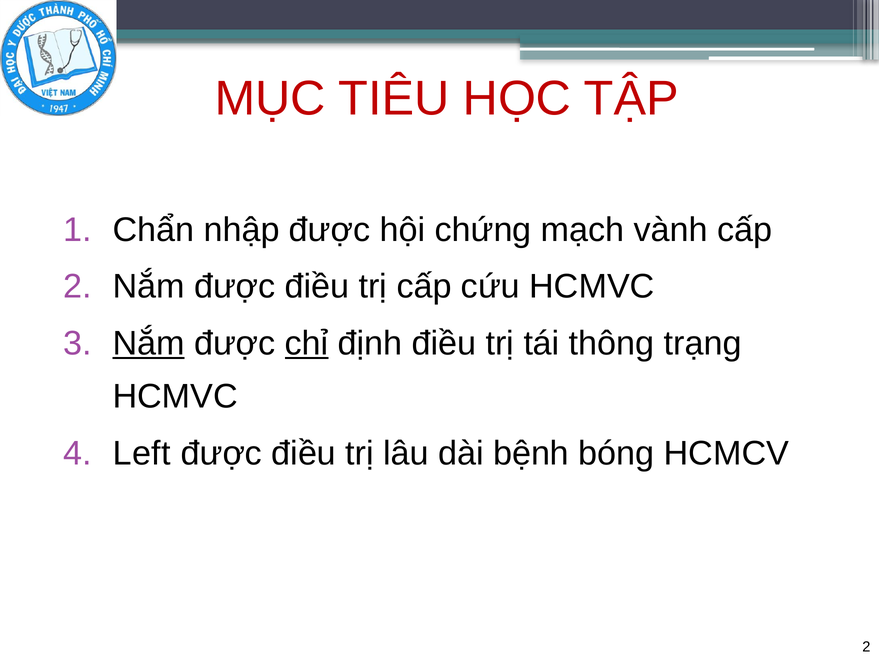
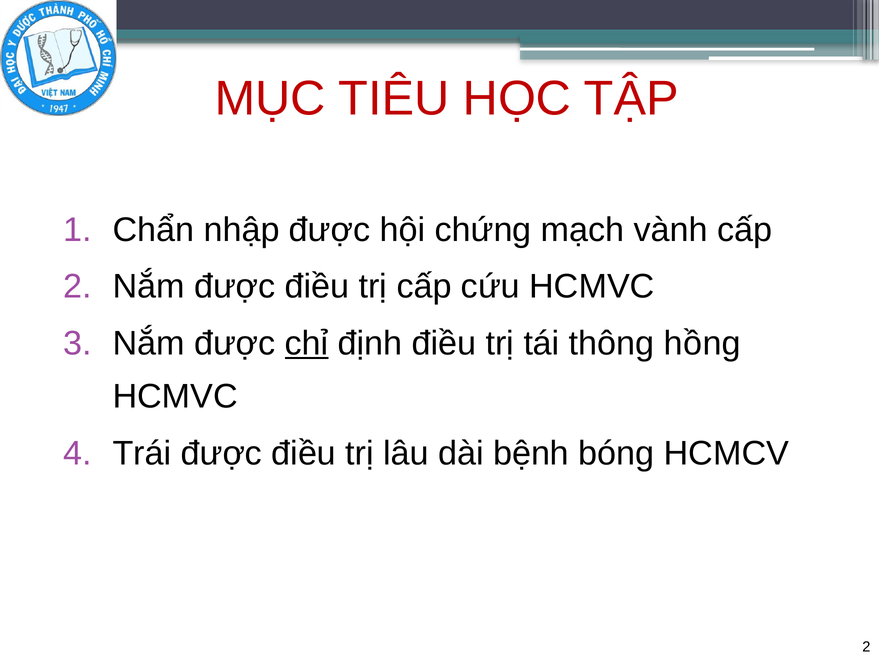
Nắm at (149, 344) underline: present -> none
trạng: trạng -> hồng
Left: Left -> Trái
